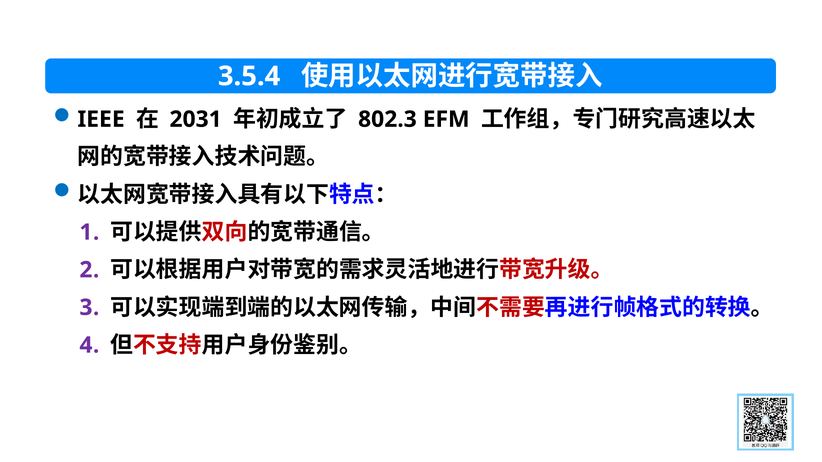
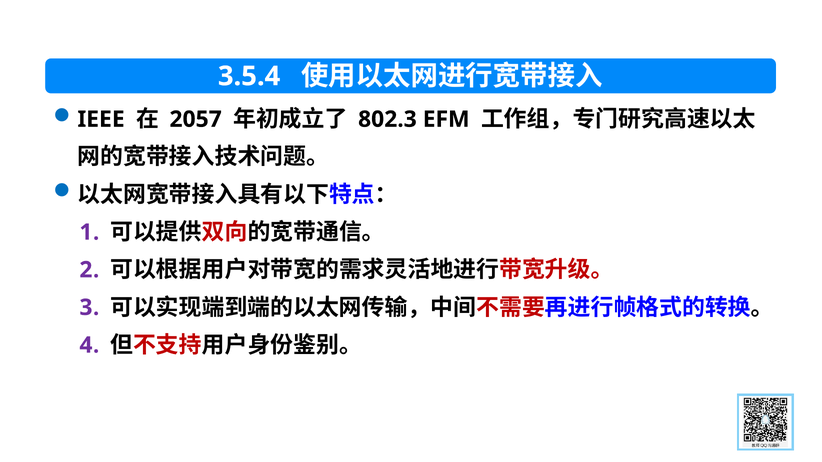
2031: 2031 -> 2057
